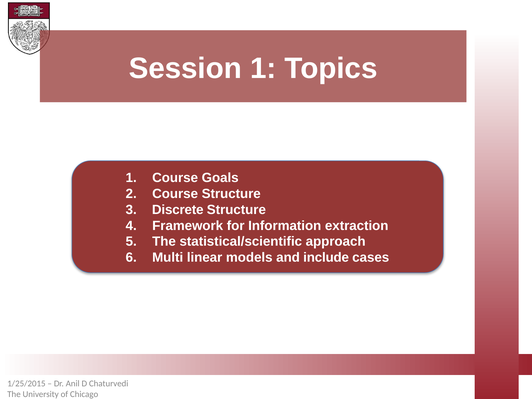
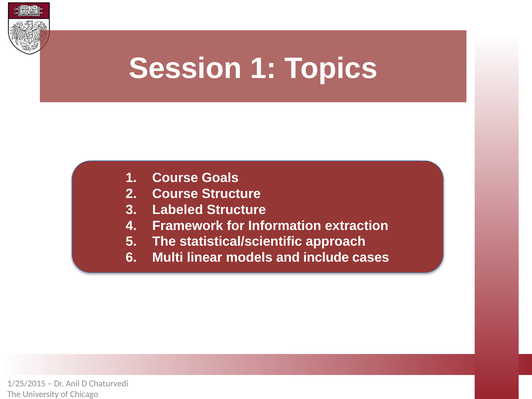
Discrete: Discrete -> Labeled
